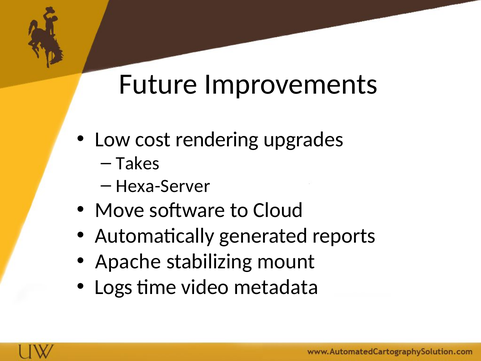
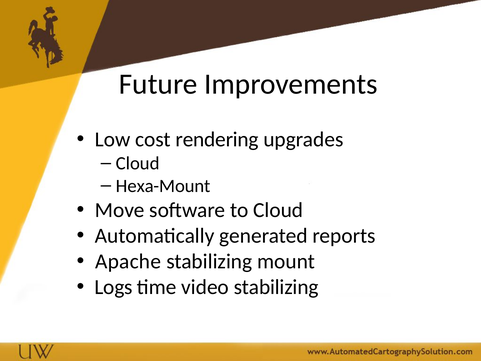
Takes at (138, 163): Takes -> Cloud
Hexa-Server: Hexa-Server -> Hexa-Mount
video metadata: metadata -> stabilizing
